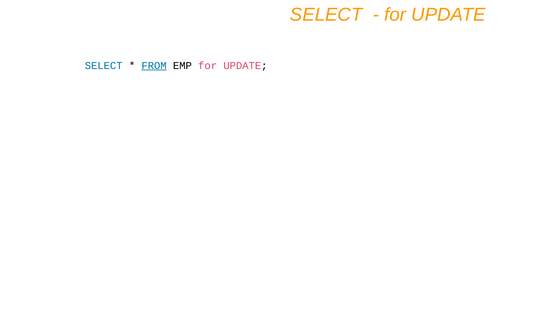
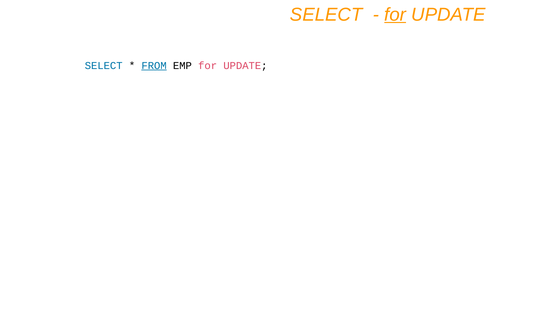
for at (395, 15) underline: none -> present
